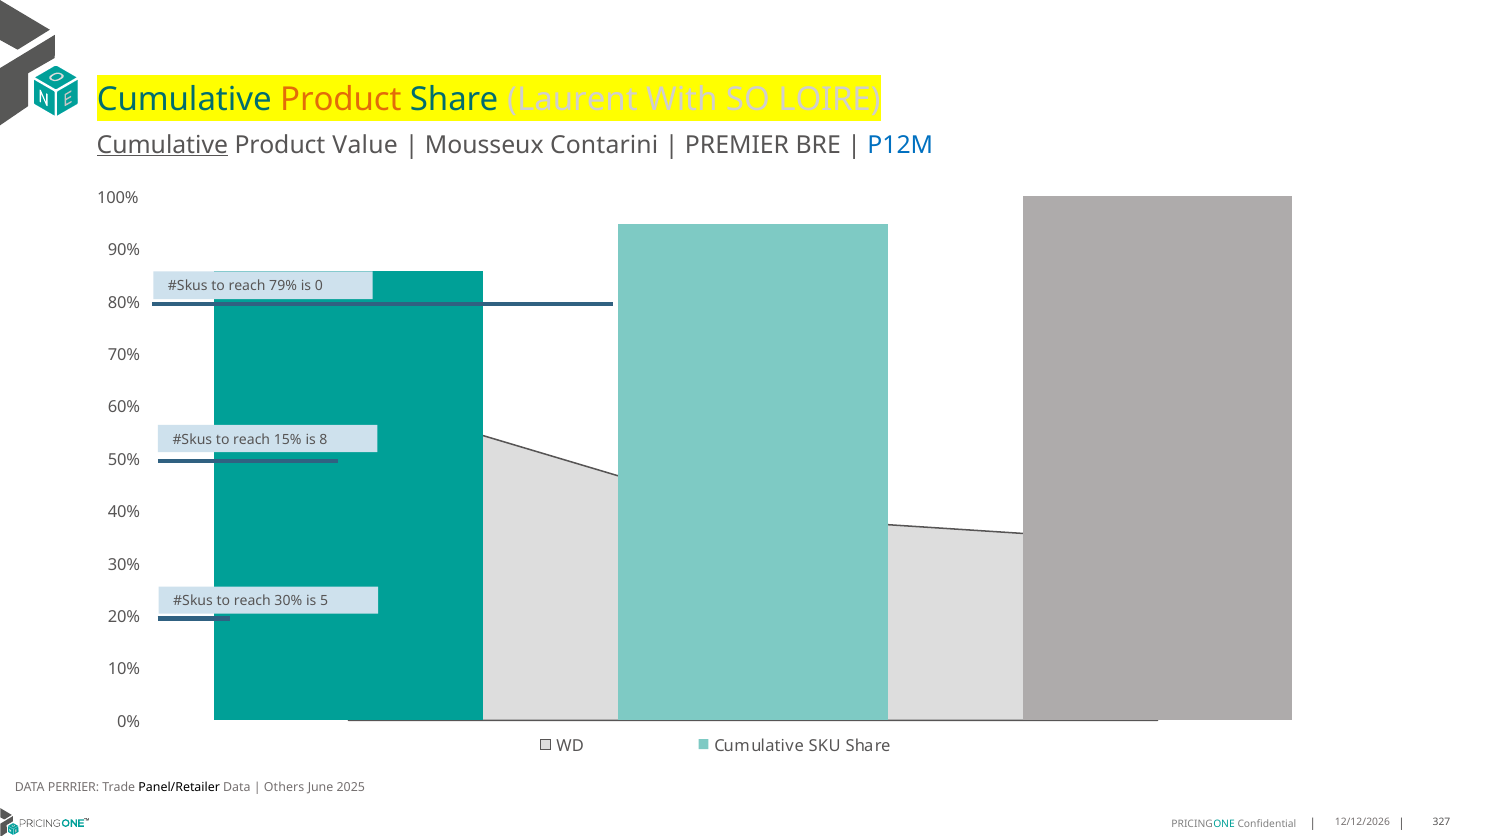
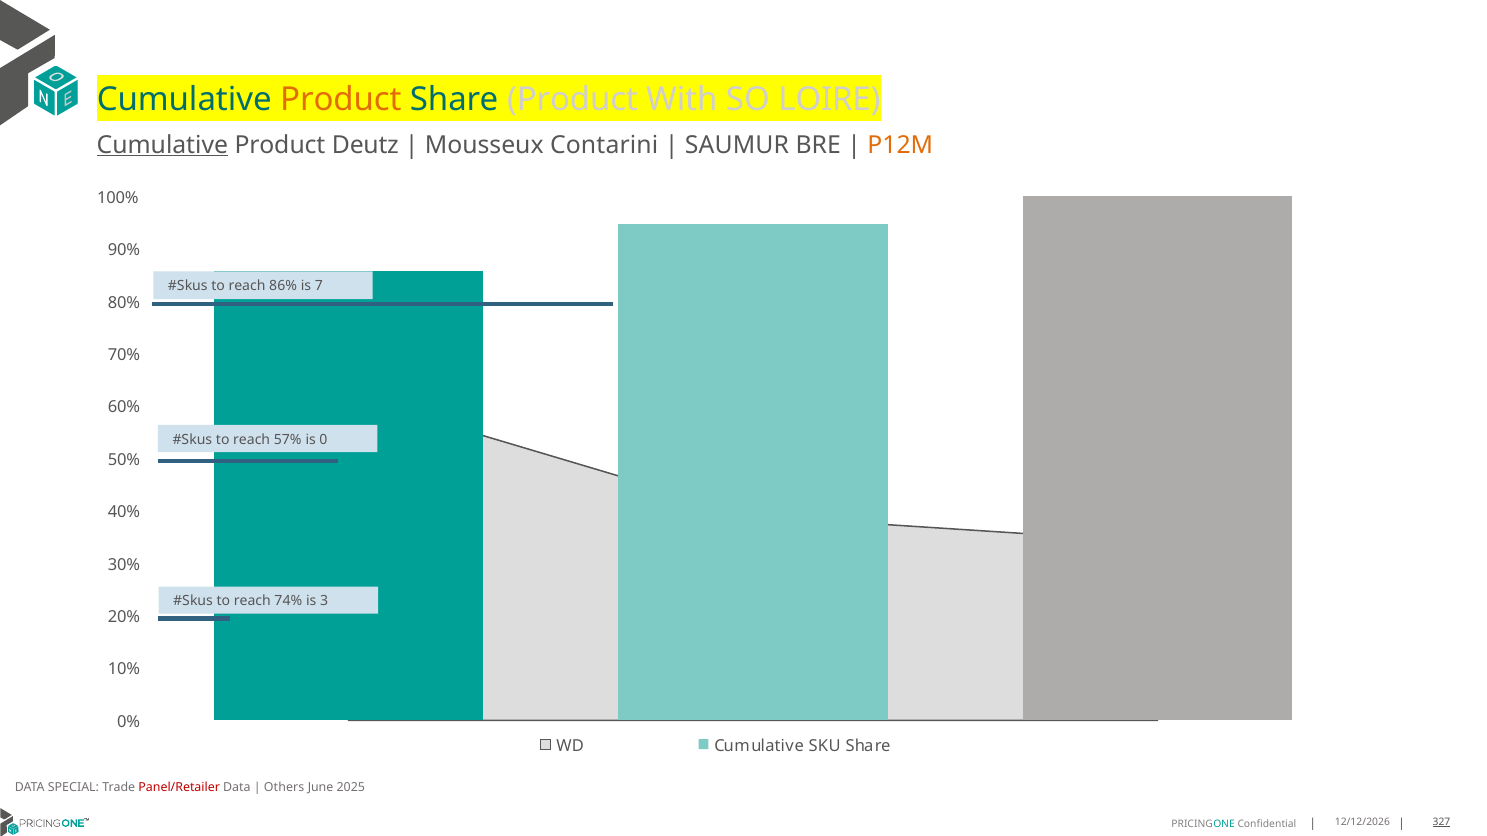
Share Laurent: Laurent -> Product
Value: Value -> Deutz
PREMIER: PREMIER -> SAUMUR
P12M colour: blue -> orange
79%: 79% -> 86%
0: 0 -> 7
15%: 15% -> 57%
8: 8 -> 0
reach 30%: 30% -> 74%
5: 5 -> 3
PERRIER: PERRIER -> SPECIAL
Panel/Retailer colour: black -> red
327 underline: none -> present
